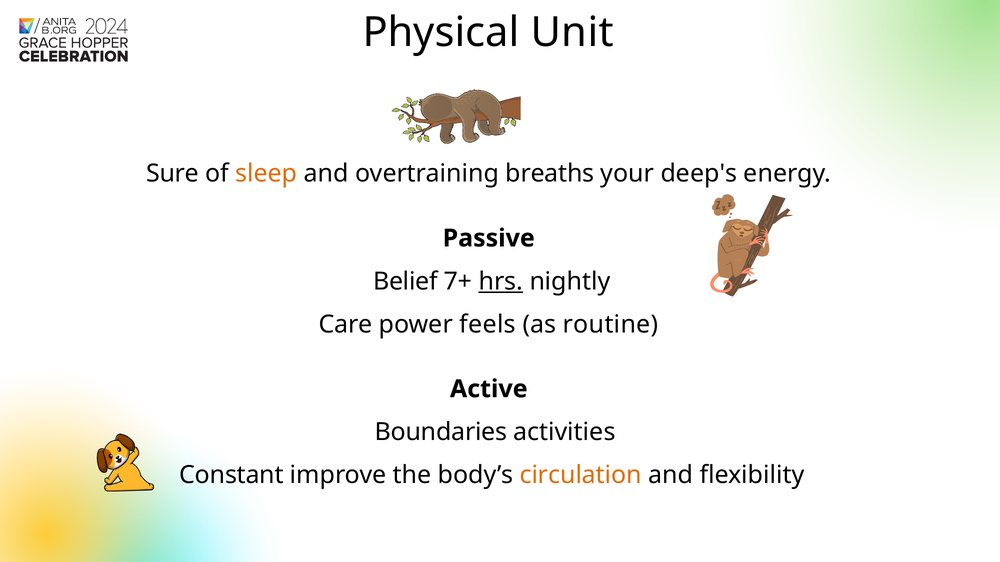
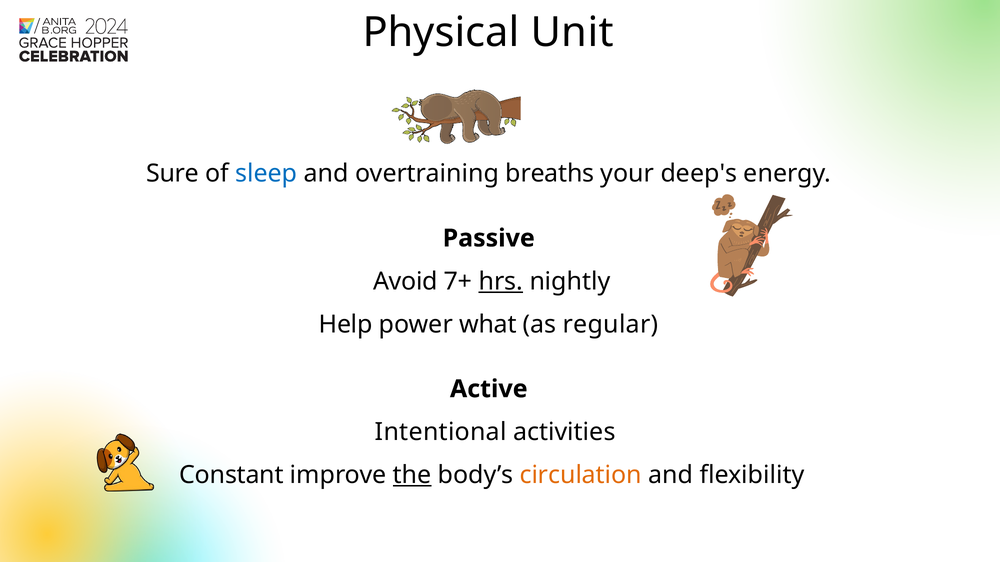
sleep colour: orange -> blue
Belief: Belief -> Avoid
Care: Care -> Help
feels: feels -> what
routine: routine -> regular
Boundaries: Boundaries -> Intentional
the underline: none -> present
